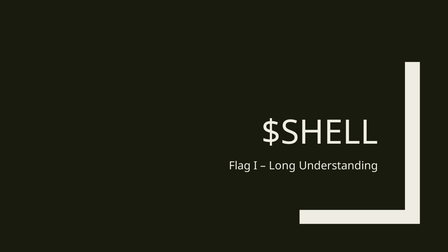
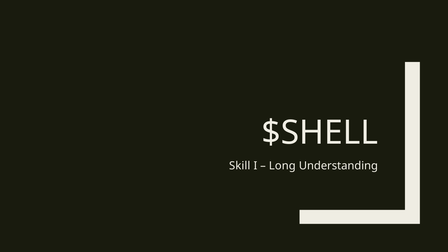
Flag: Flag -> Skill
